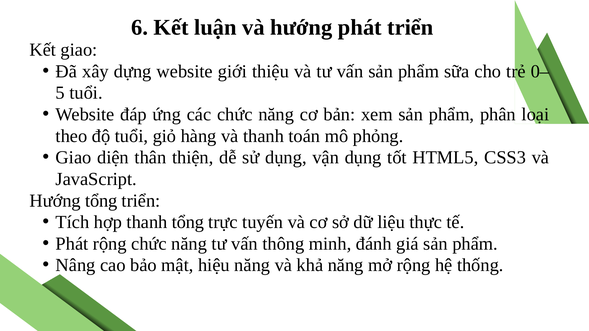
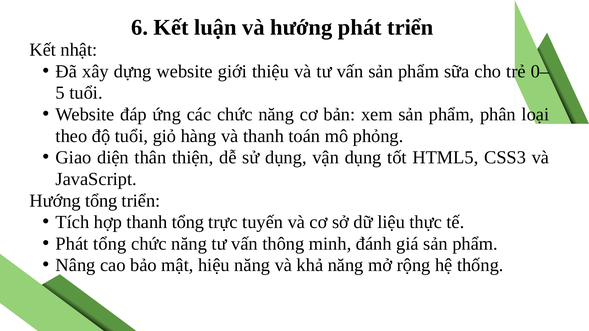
Kết giao: giao -> nhật
Phát rộng: rộng -> tổng
